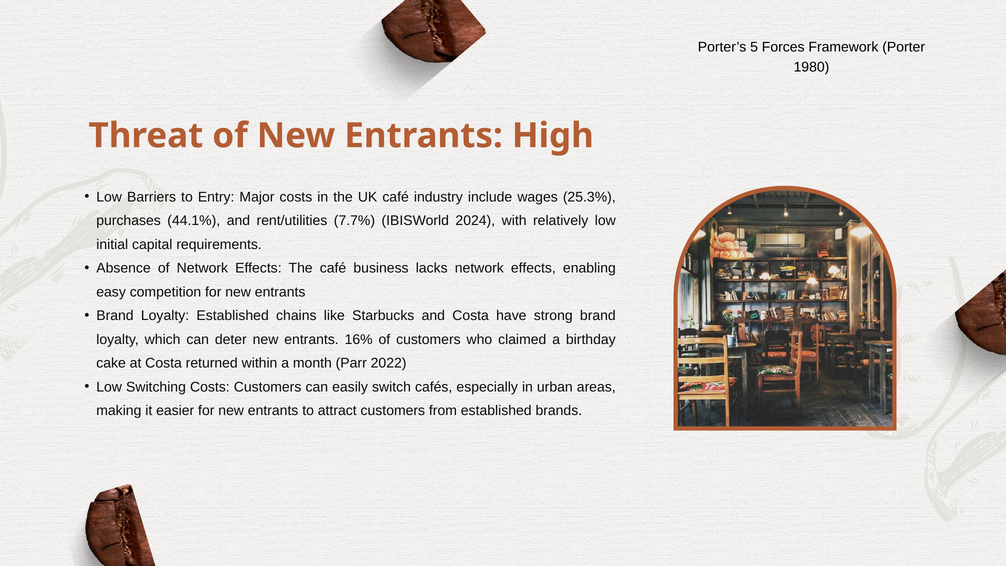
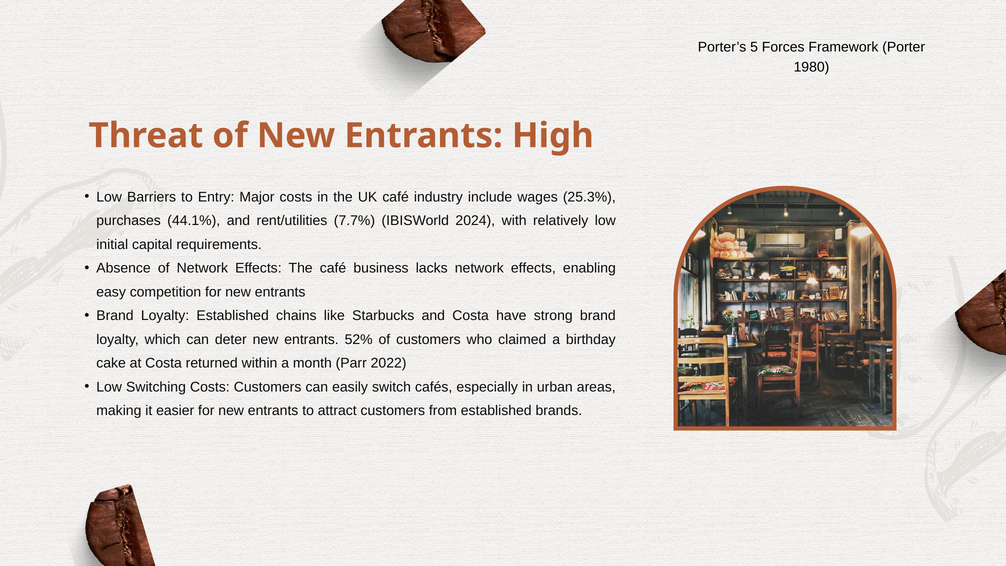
16%: 16% -> 52%
